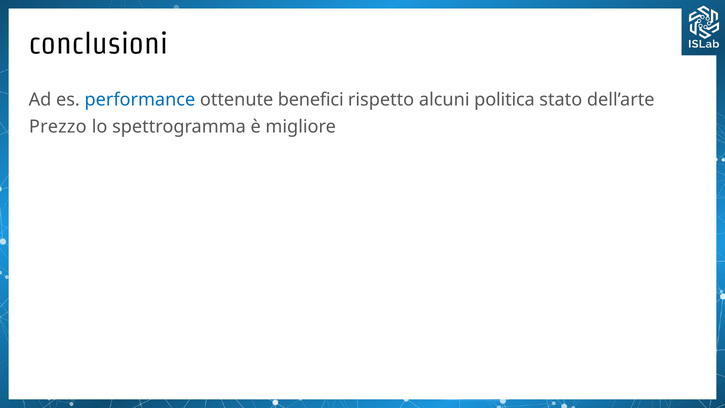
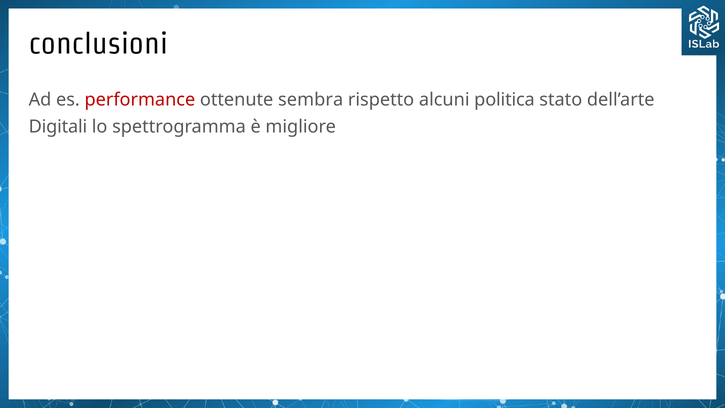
performance colour: blue -> red
benefici: benefici -> sembra
Prezzo: Prezzo -> Digitali
